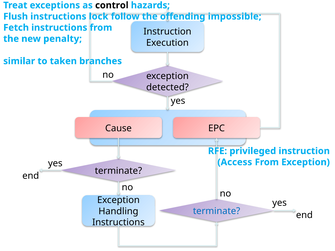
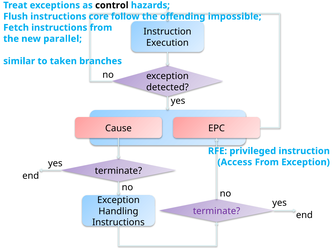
lock: lock -> core
penalty: penalty -> parallel
terminate at (217, 211) colour: blue -> purple
